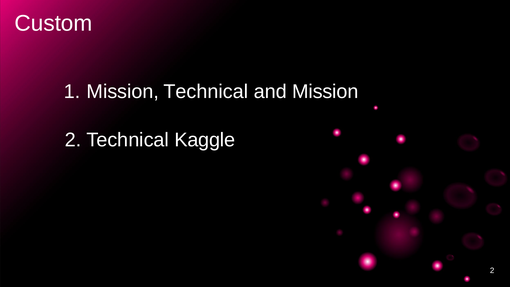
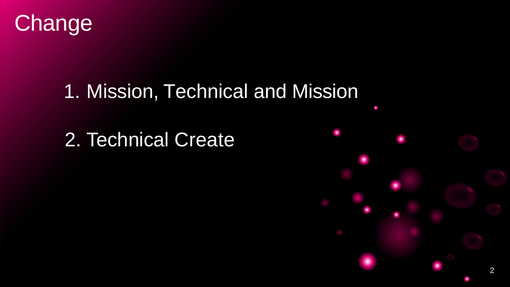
Custom: Custom -> Change
Kaggle: Kaggle -> Create
